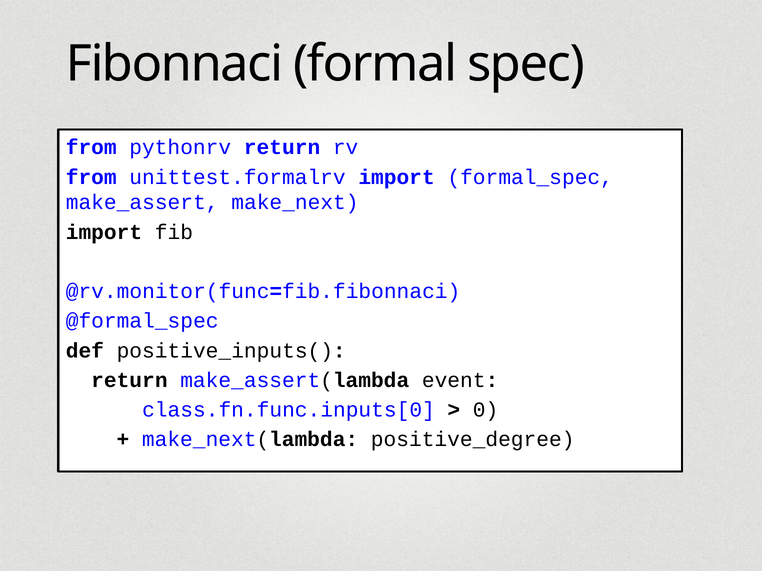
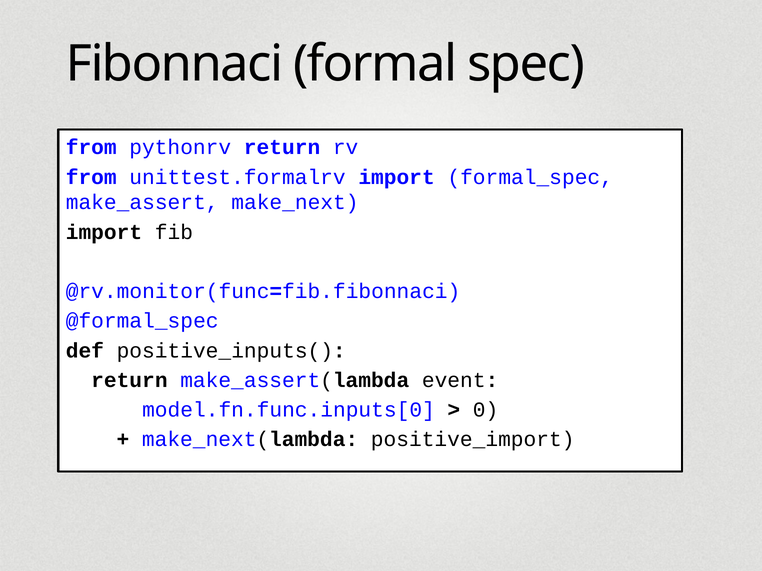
class.fn.func.inputs[0: class.fn.func.inputs[0 -> model.fn.func.inputs[0
positive_degree: positive_degree -> positive_import
